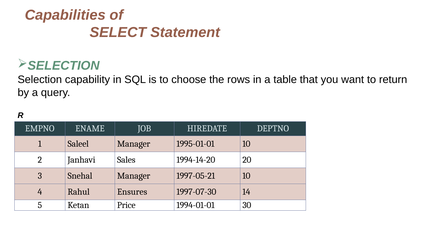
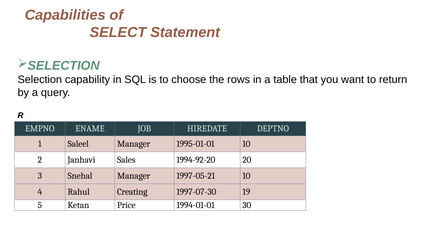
1994-14-20: 1994-14-20 -> 1994-92-20
Ensures: Ensures -> Creating
14: 14 -> 19
